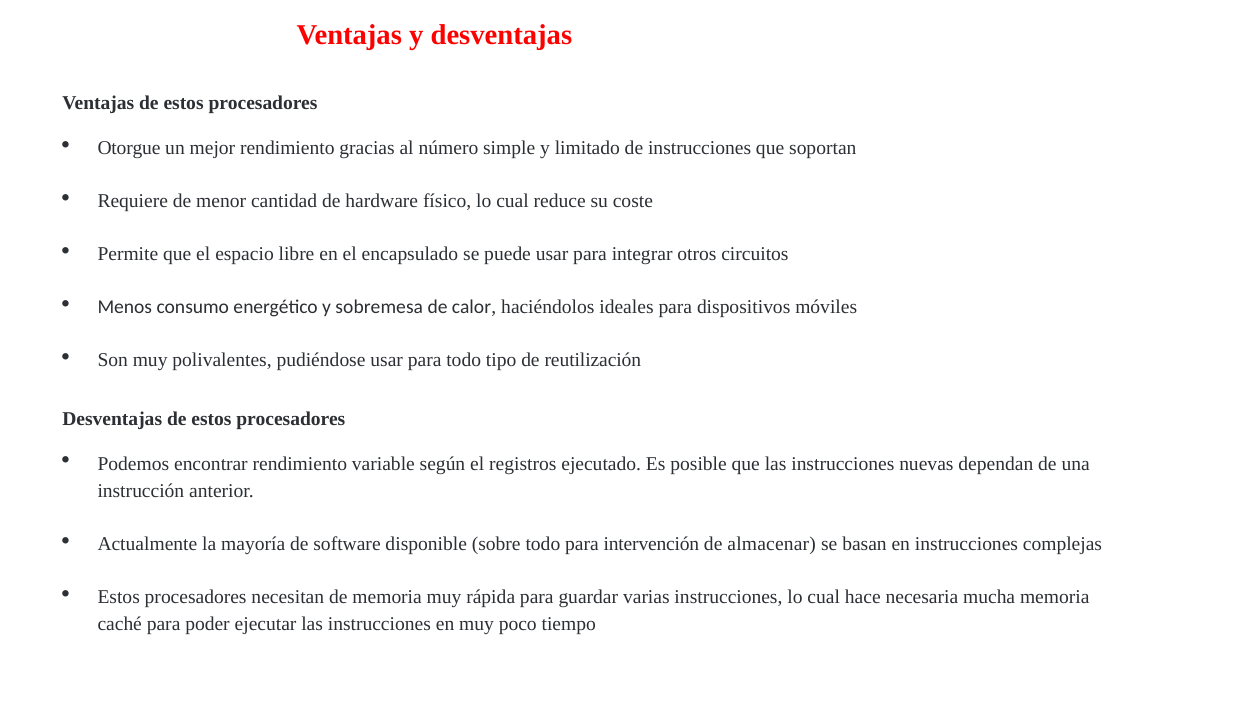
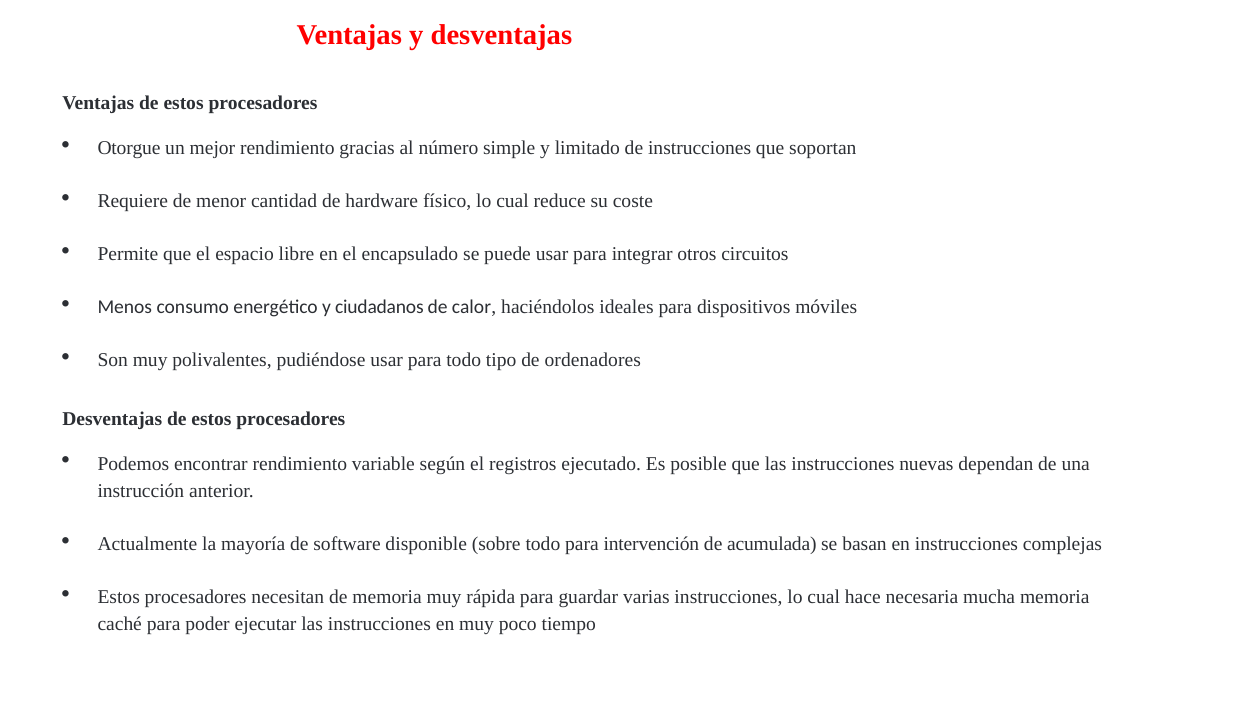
sobremesa: sobremesa -> ciudadanos
reutilización: reutilización -> ordenadores
almacenar: almacenar -> acumulada
